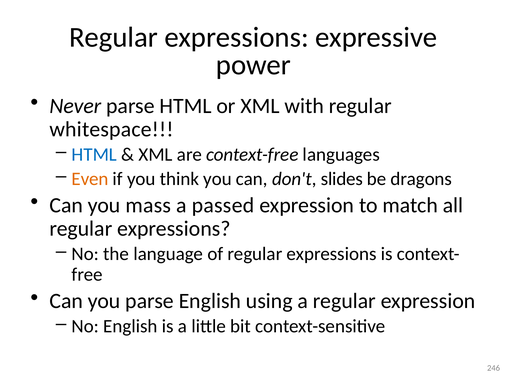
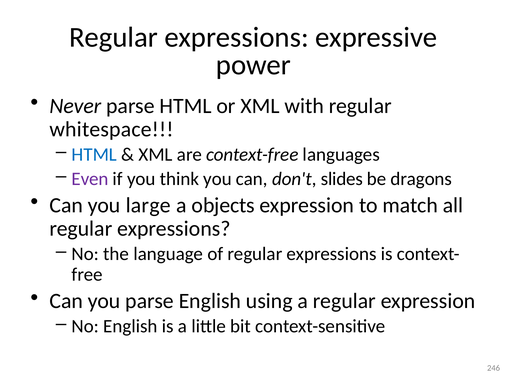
Even colour: orange -> purple
mass: mass -> large
passed: passed -> objects
